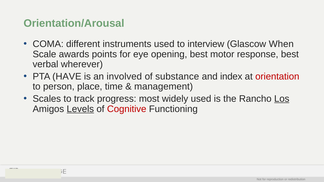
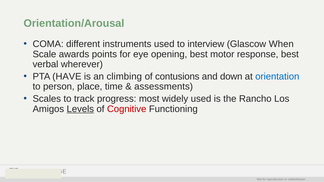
involved: involved -> climbing
substance: substance -> contusions
index: index -> down
orientation colour: red -> blue
management: management -> assessments
Los underline: present -> none
